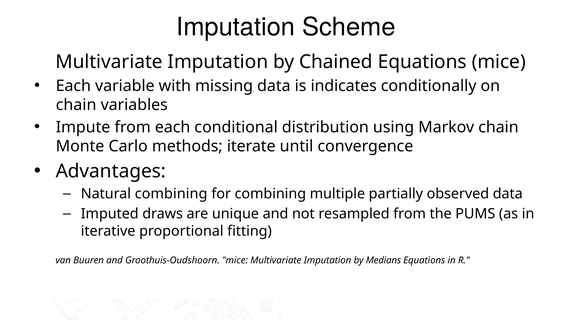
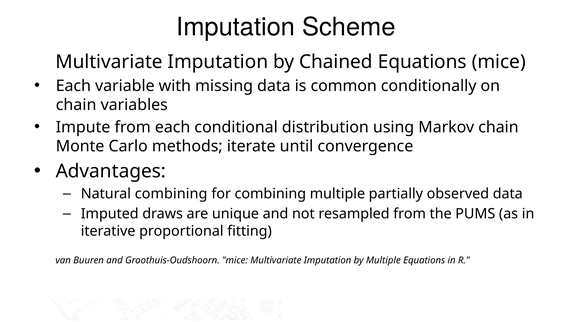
indicates: indicates -> common
by Medians: Medians -> Multiple
